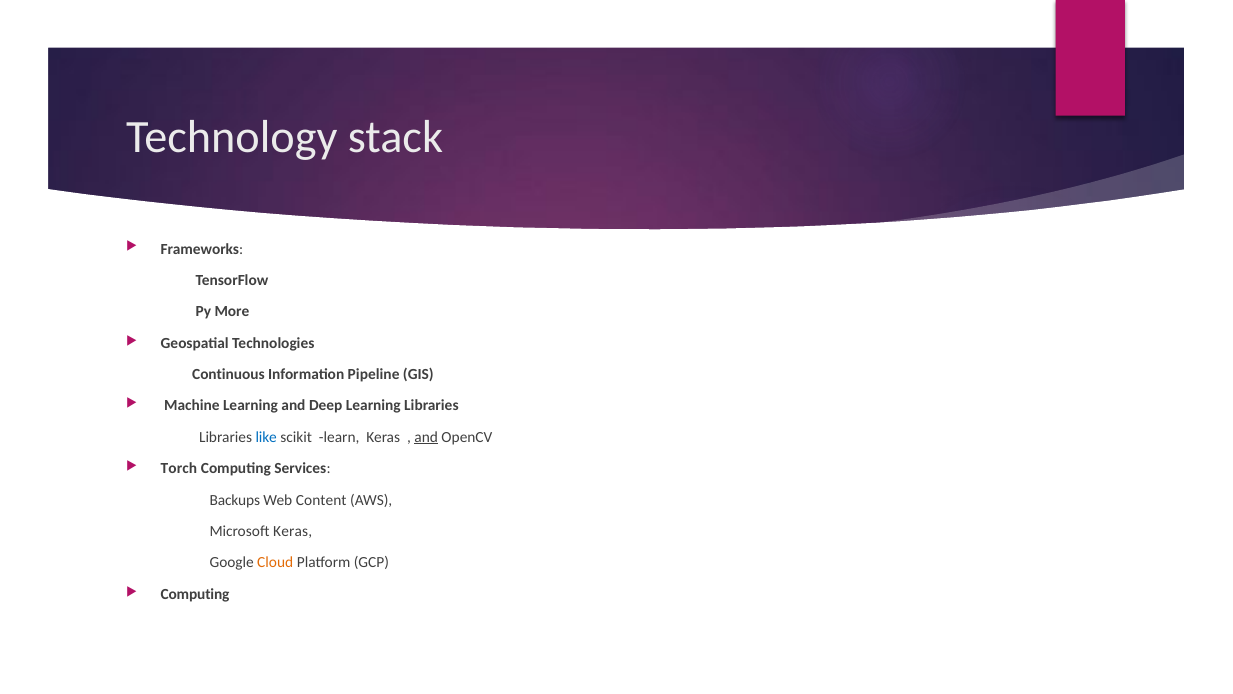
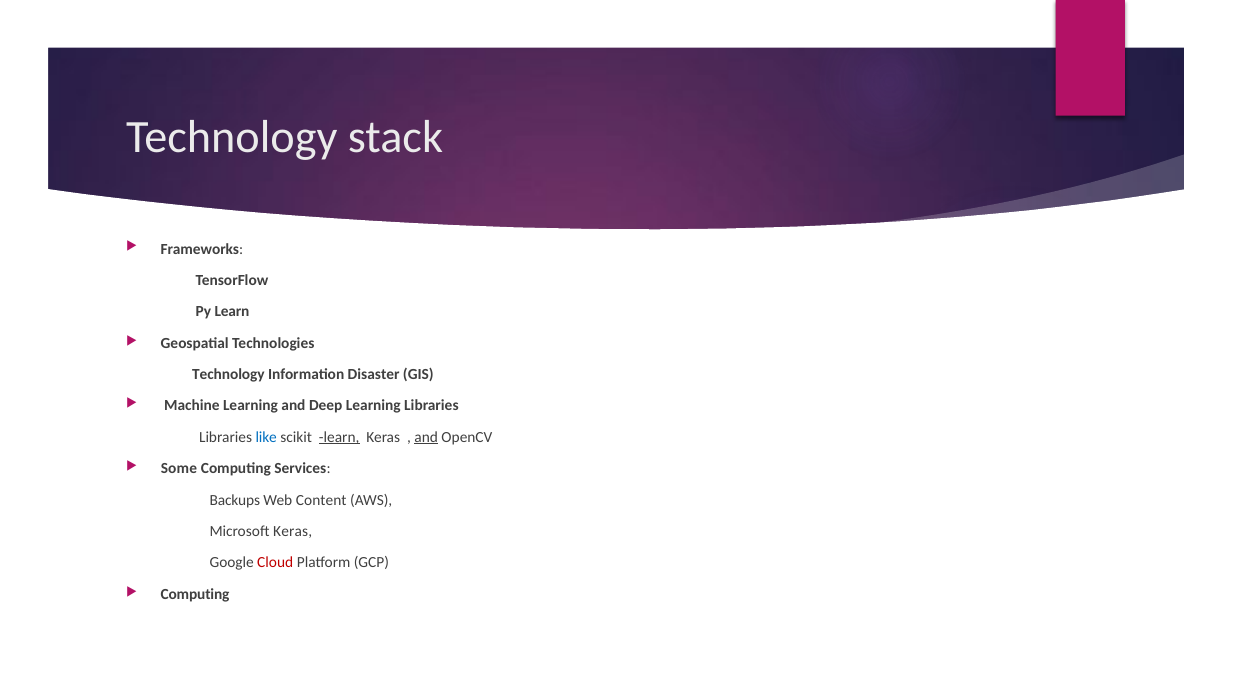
Py More: More -> Learn
Continuous at (228, 374): Continuous -> Technology
Pipeline: Pipeline -> Disaster
learn at (339, 437) underline: none -> present
Torch: Torch -> Some
Cloud colour: orange -> red
